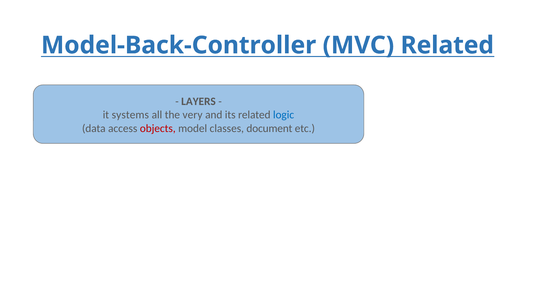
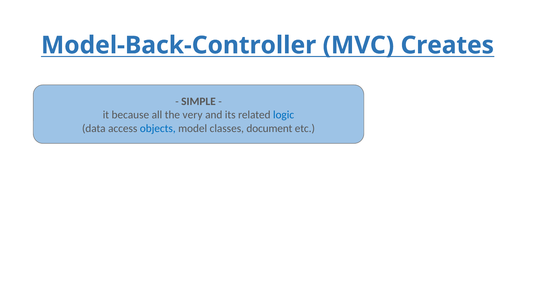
MVC Related: Related -> Creates
LAYERS: LAYERS -> SIMPLE
systems: systems -> because
objects colour: red -> blue
